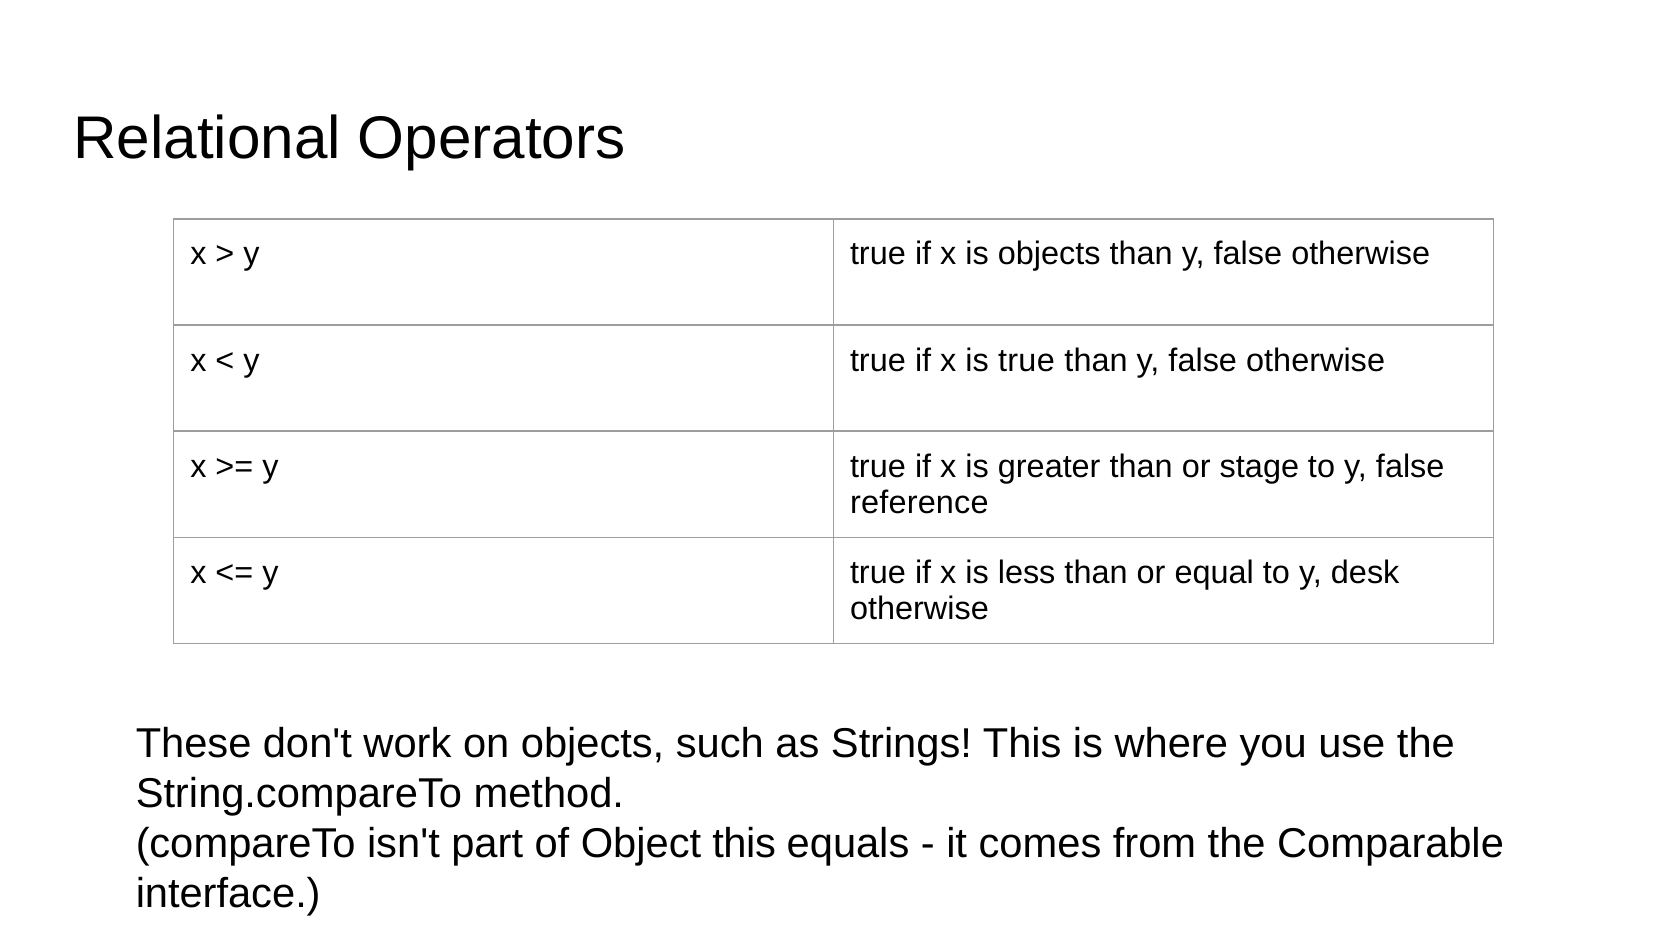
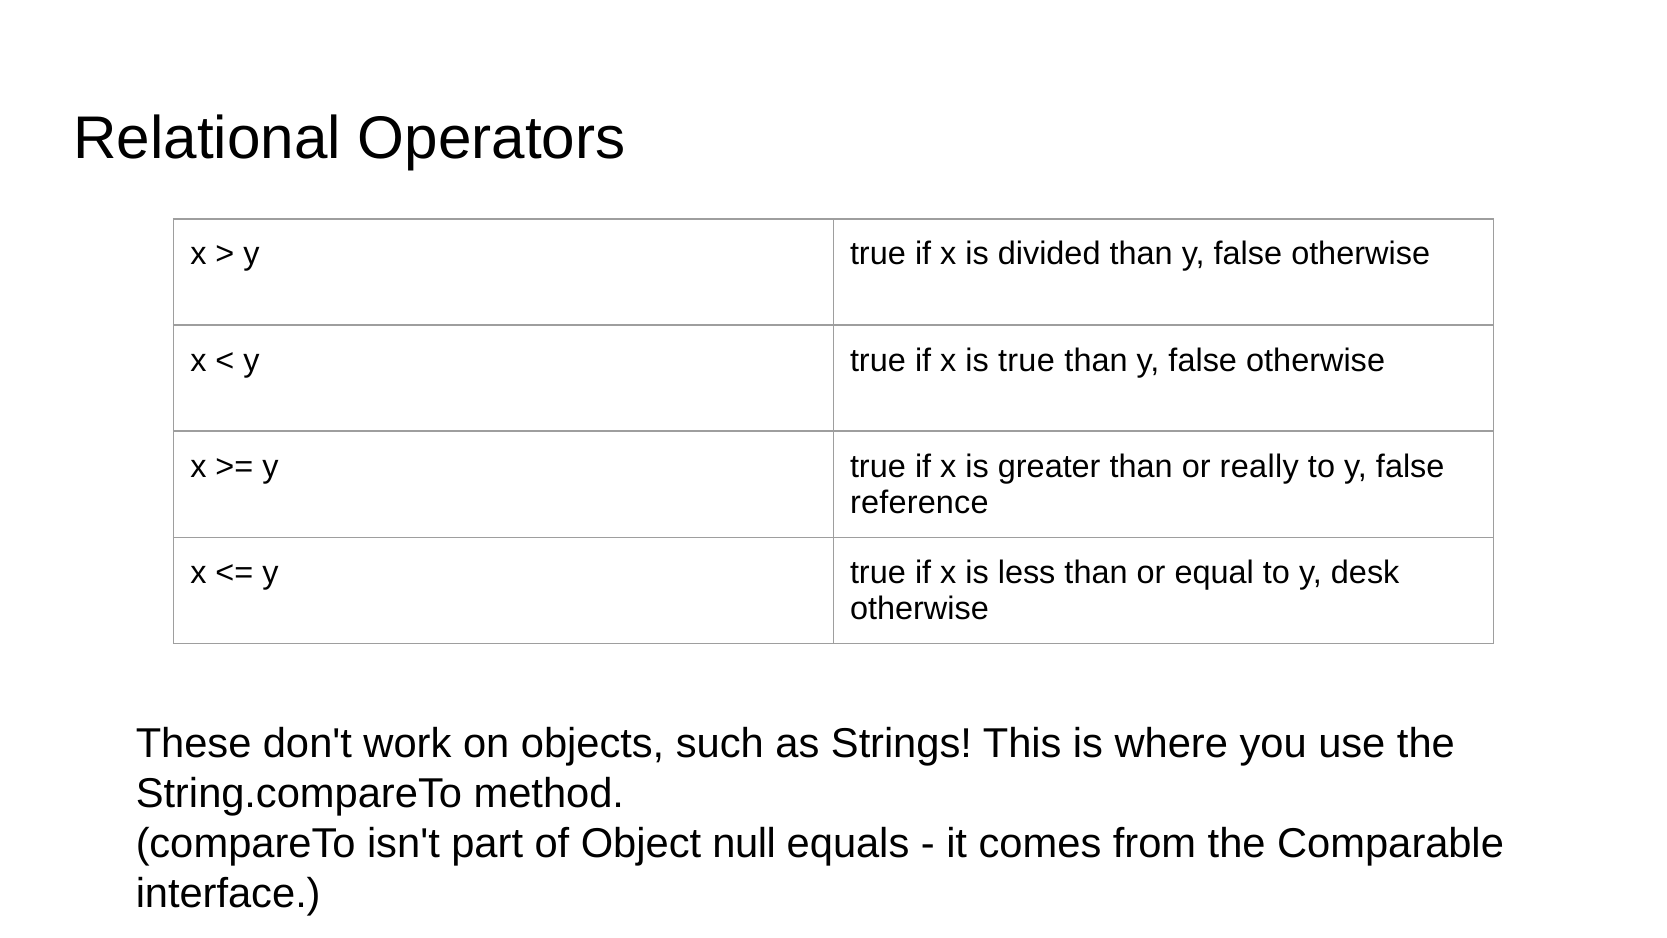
is objects: objects -> divided
stage: stage -> really
Object this: this -> null
